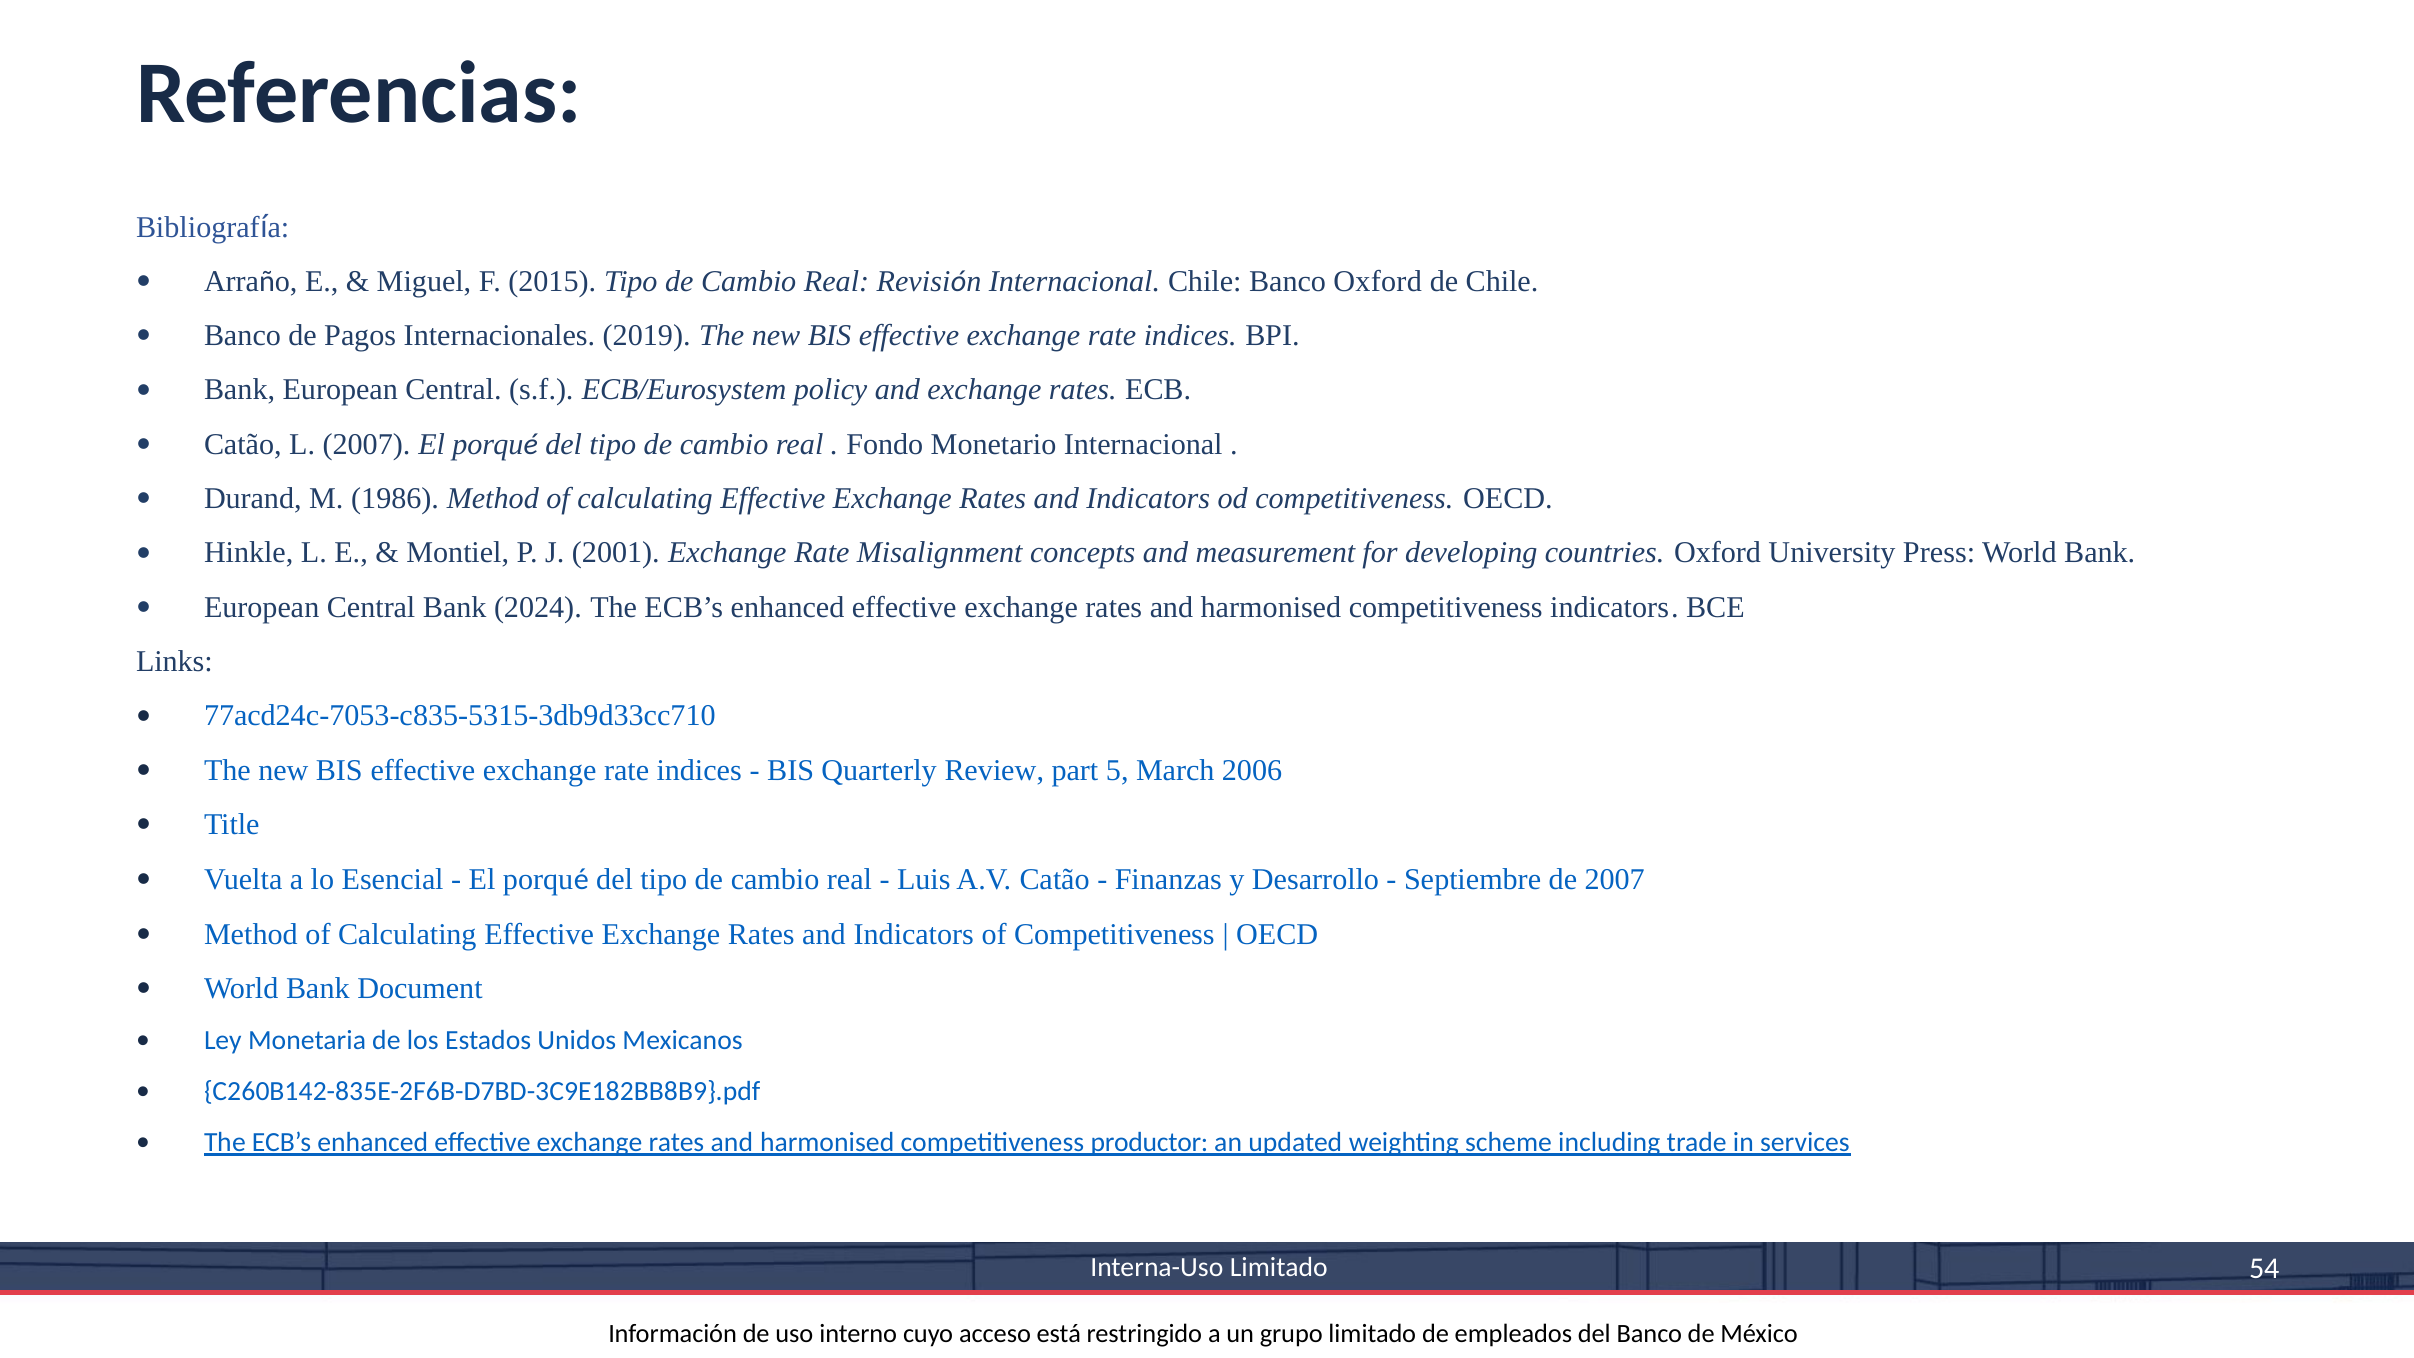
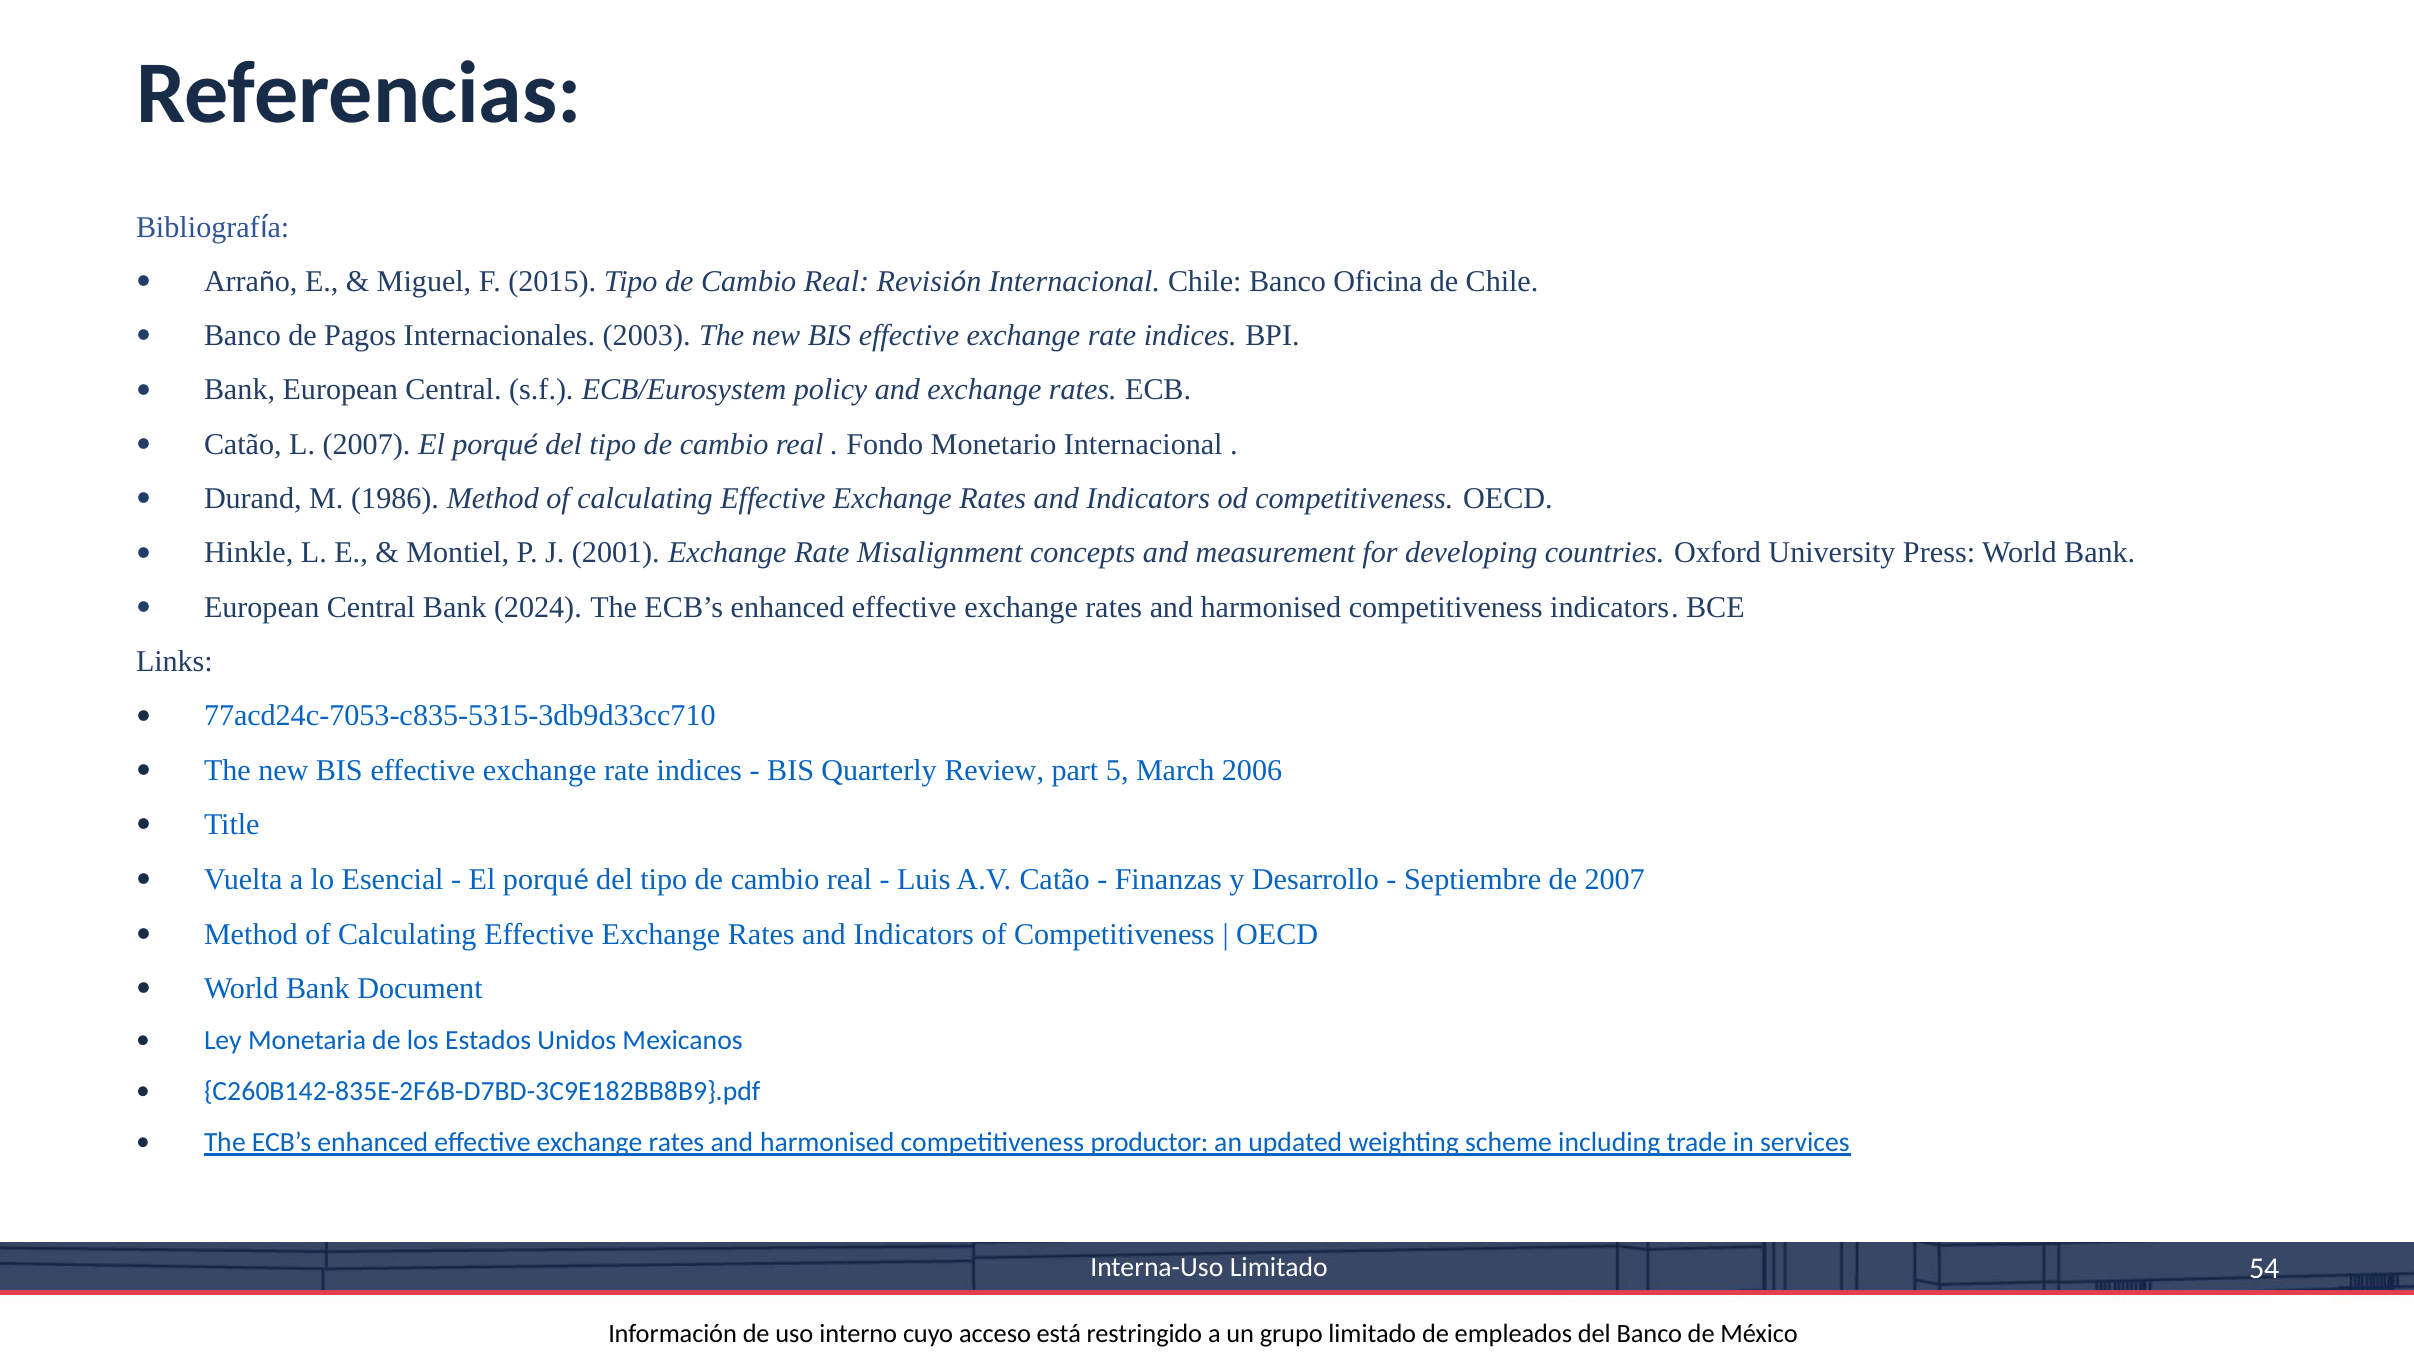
Banco Oxford: Oxford -> Oficina
2019: 2019 -> 2003
